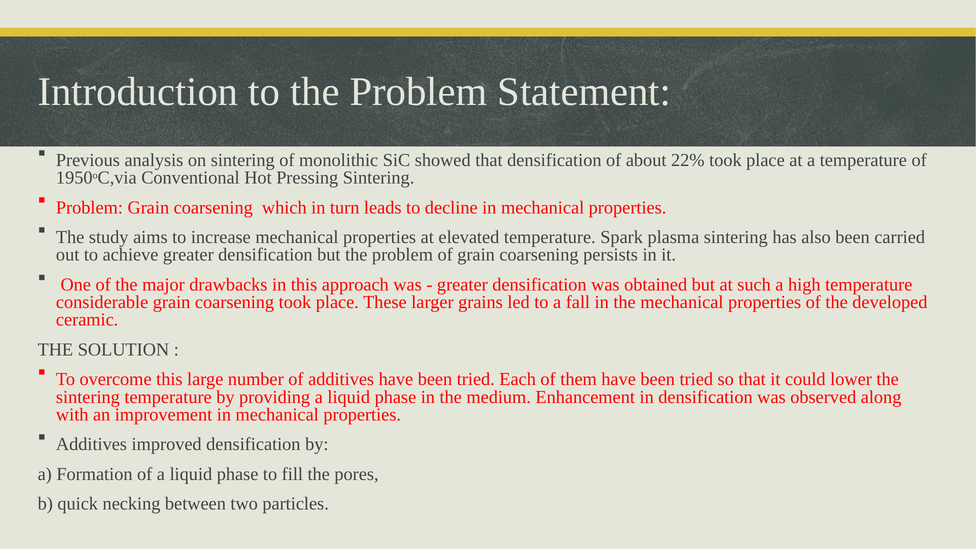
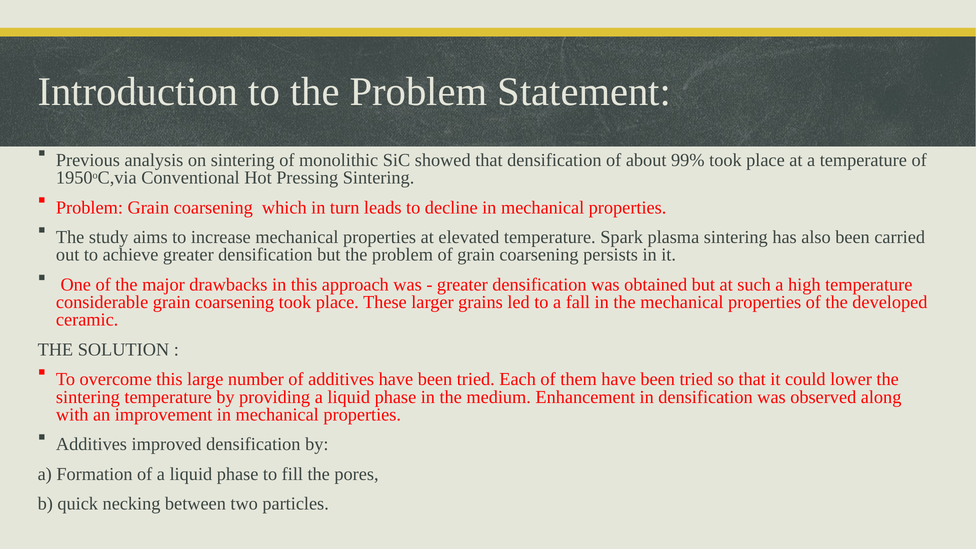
22%: 22% -> 99%
